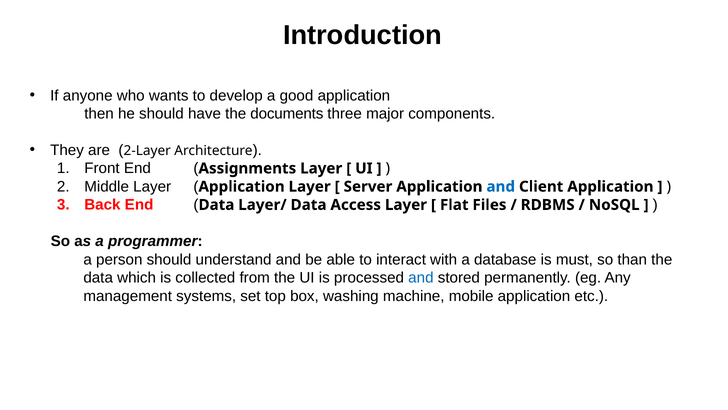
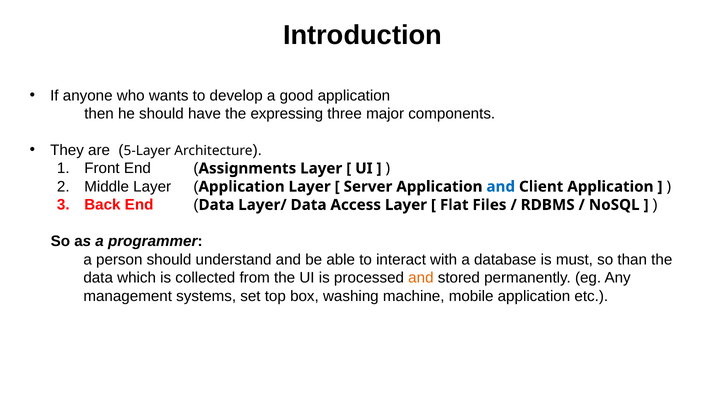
documents: documents -> expressing
2-Layer: 2-Layer -> 5-Layer
and at (421, 277) colour: blue -> orange
